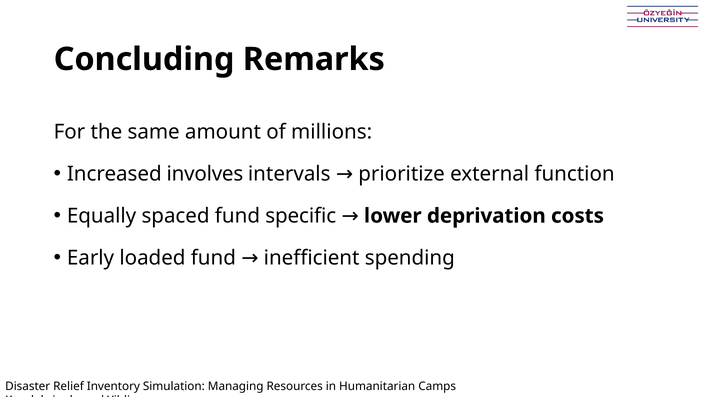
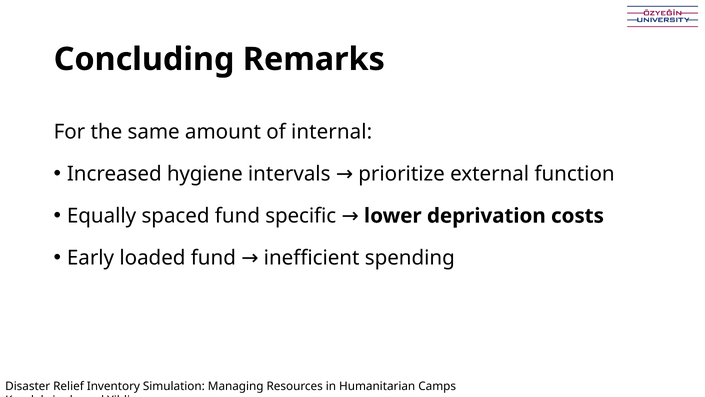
millions: millions -> internal
involves: involves -> hygiene
